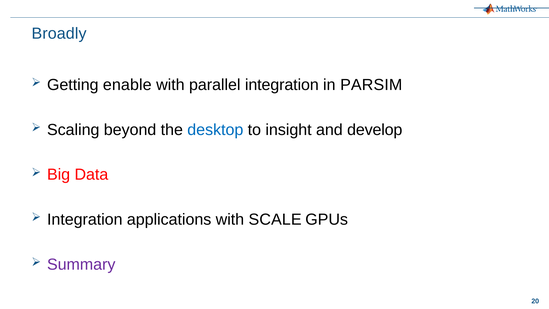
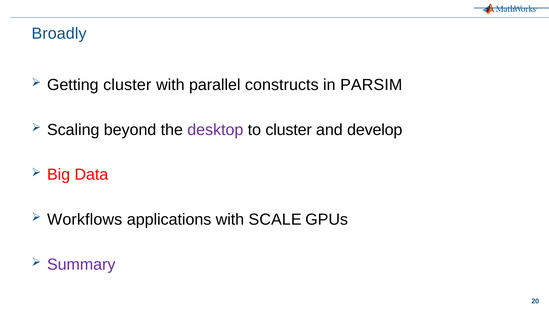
Getting enable: enable -> cluster
parallel integration: integration -> constructs
desktop colour: blue -> purple
to insight: insight -> cluster
Integration at (85, 219): Integration -> Workflows
